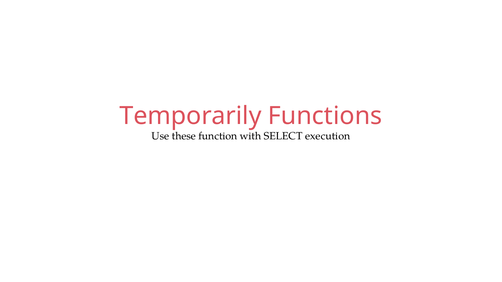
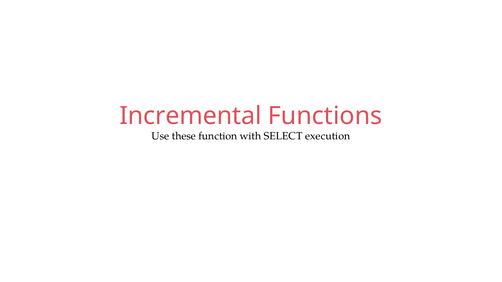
Temporarily: Temporarily -> Incremental
